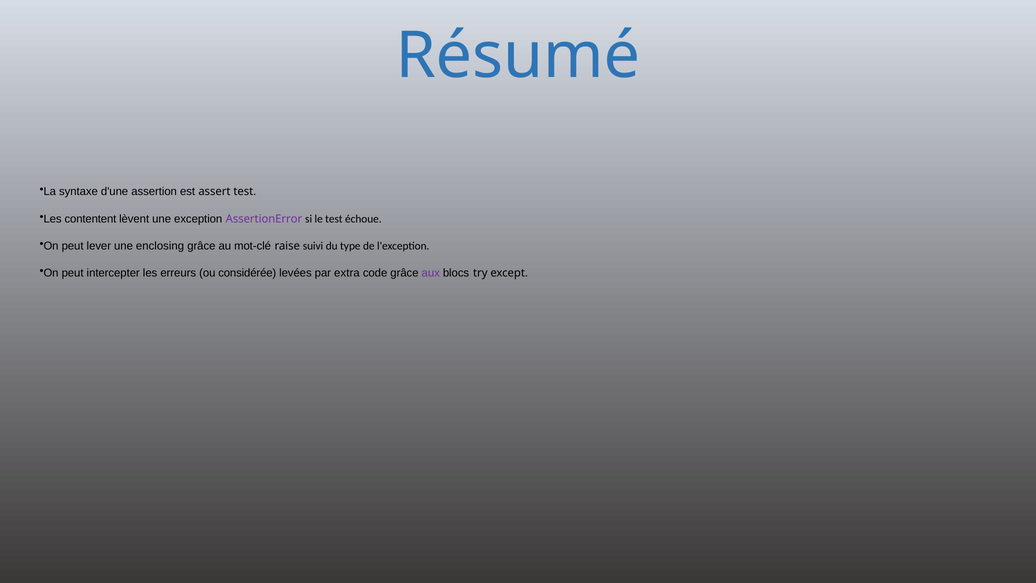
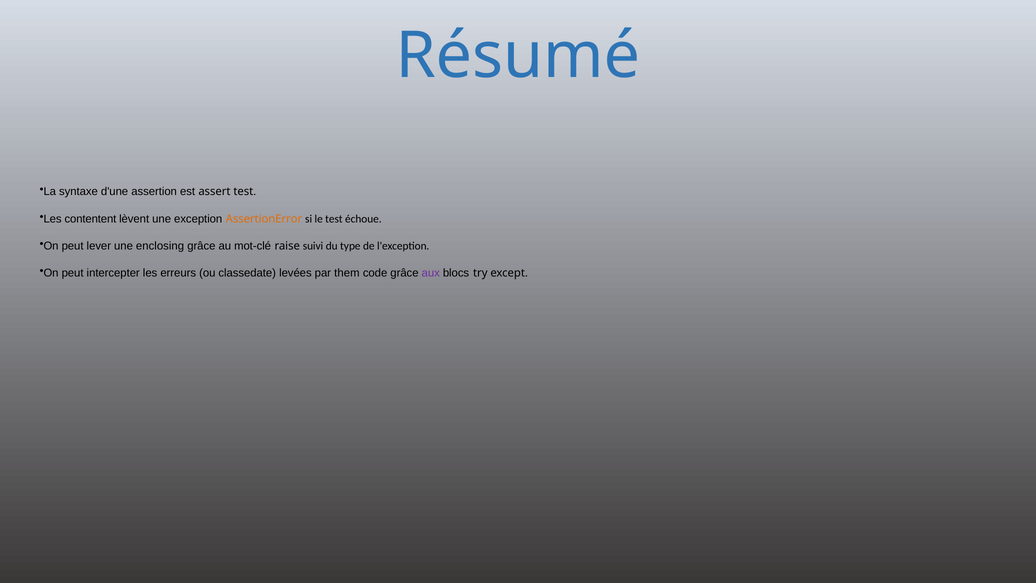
AssertionError colour: purple -> orange
considérée: considérée -> classedate
extra: extra -> them
